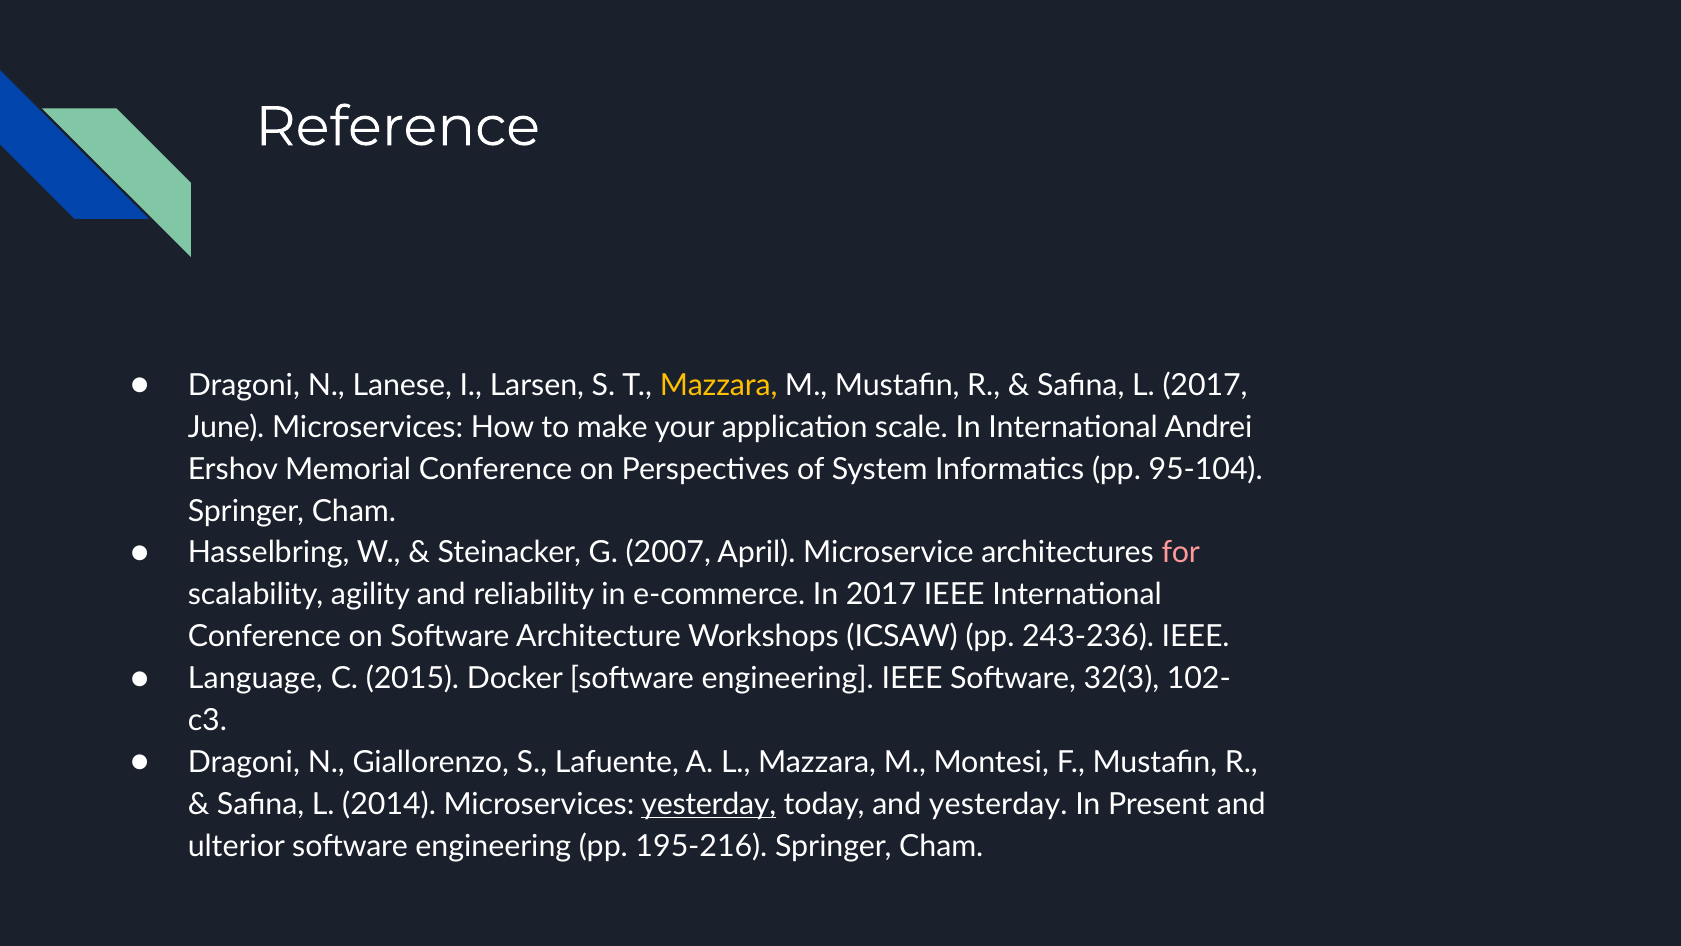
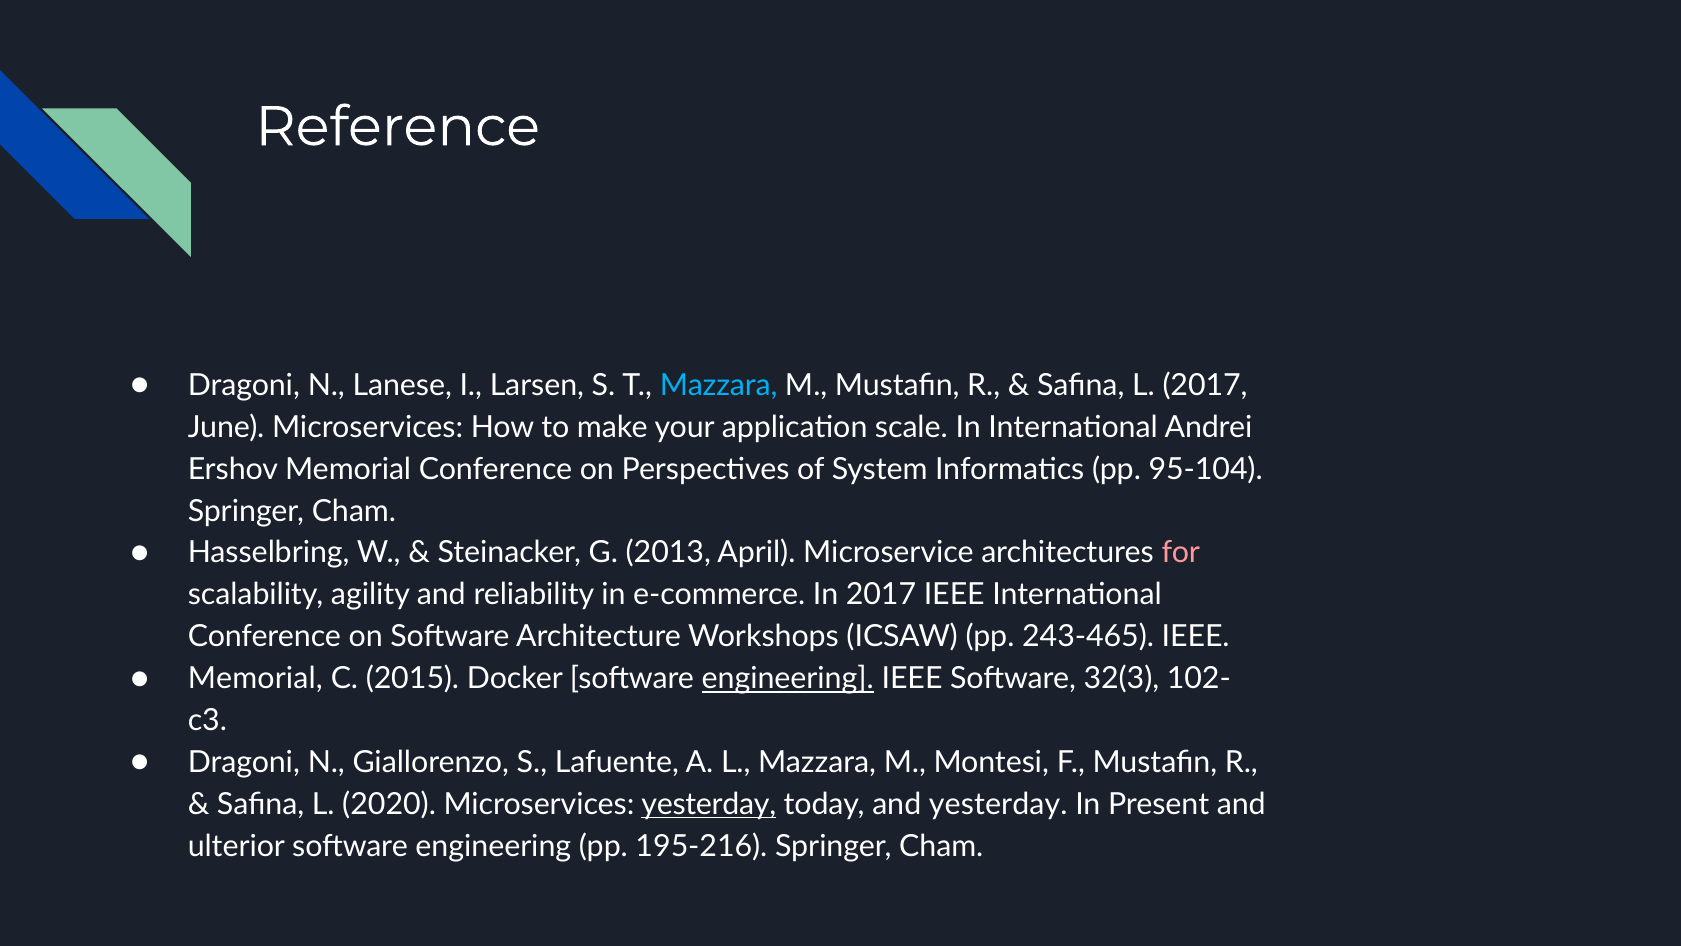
Mazzara at (719, 385) colour: yellow -> light blue
2007: 2007 -> 2013
243-236: 243-236 -> 243-465
Language at (255, 678): Language -> Memorial
engineering at (788, 678) underline: none -> present
2014: 2014 -> 2020
